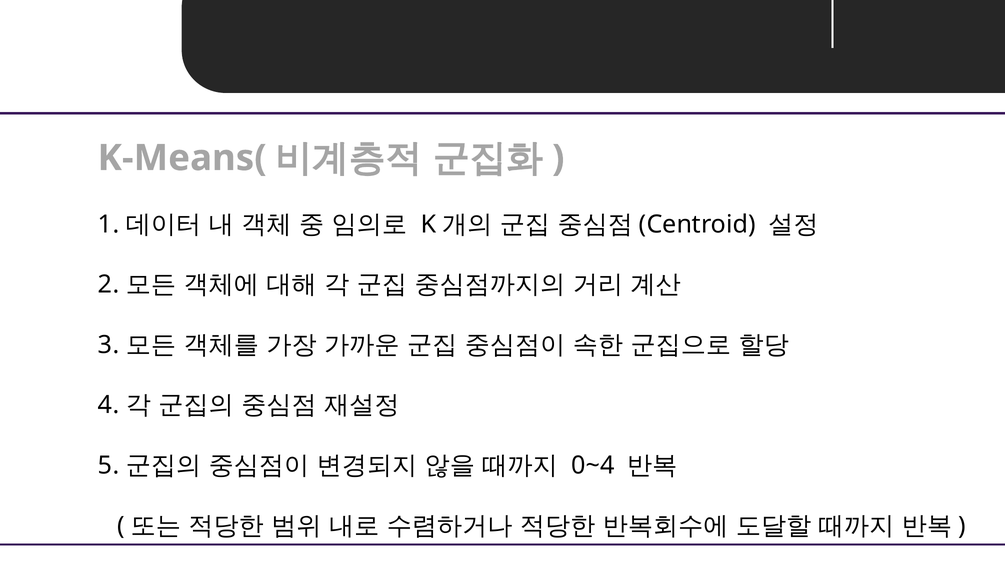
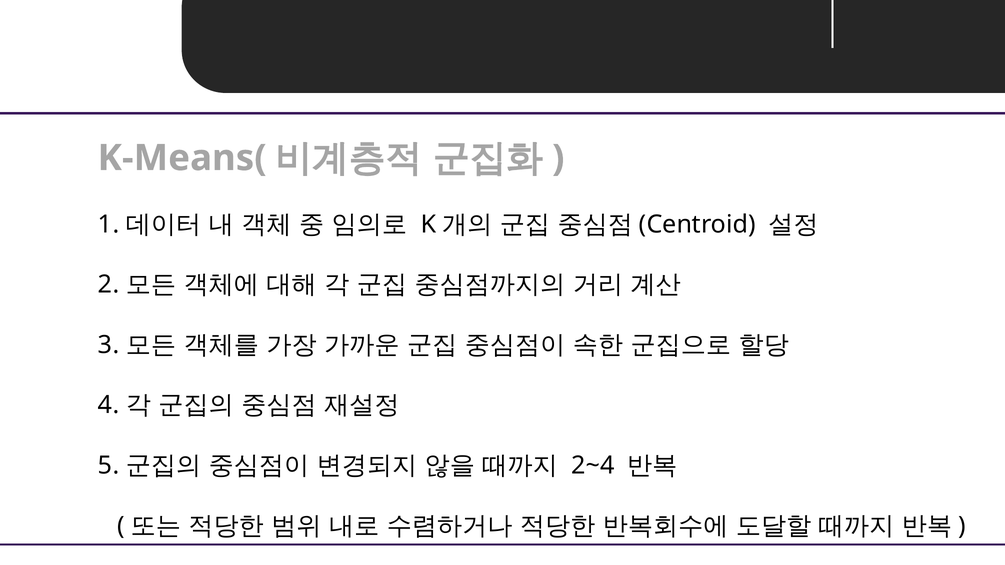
0~4: 0~4 -> 2~4
